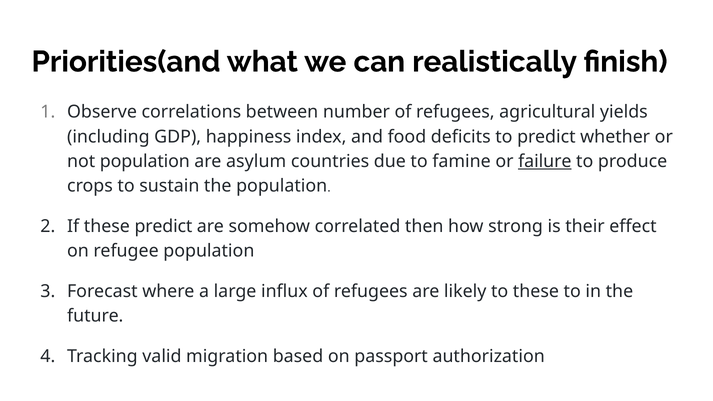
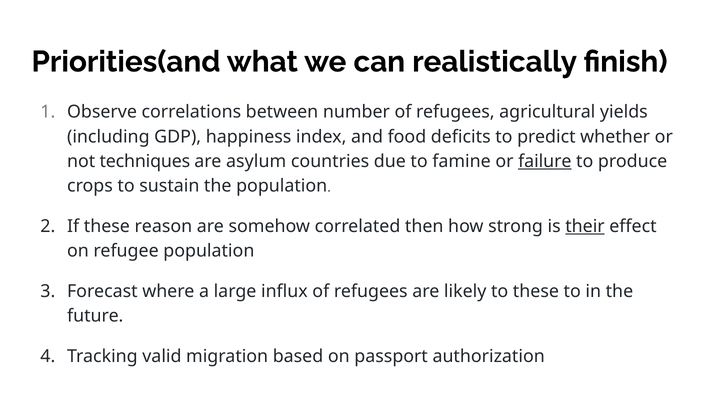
not population: population -> techniques
these predict: predict -> reason
their underline: none -> present
